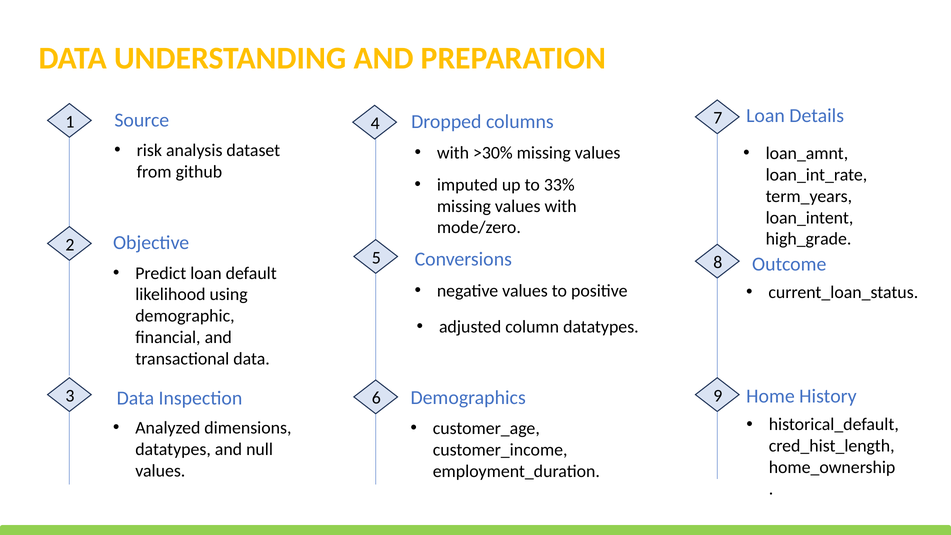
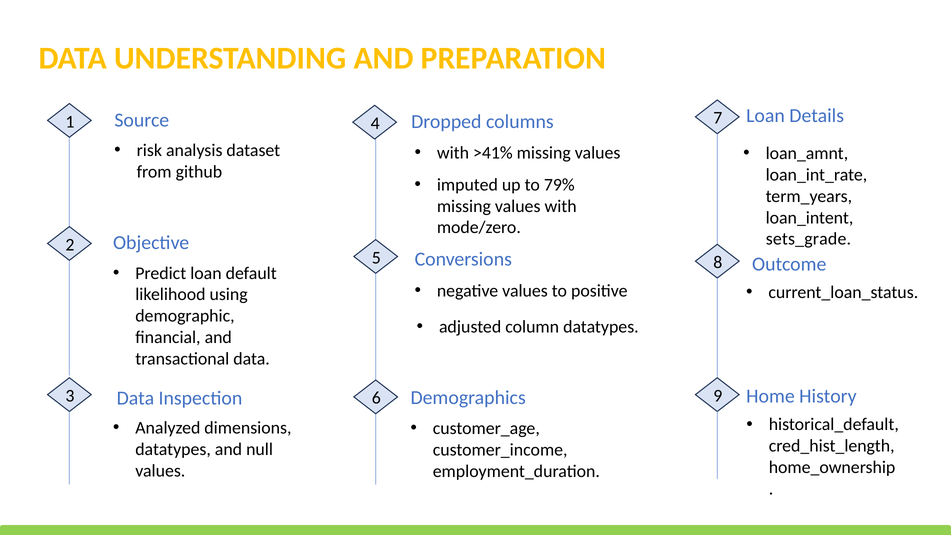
>30%: >30% -> >41%
33%: 33% -> 79%
high_grade: high_grade -> sets_grade
